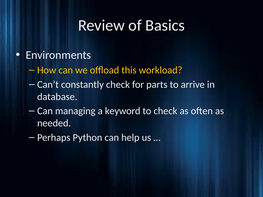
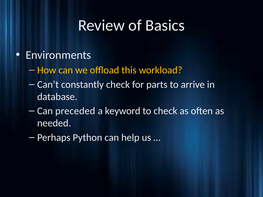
managing: managing -> preceded
